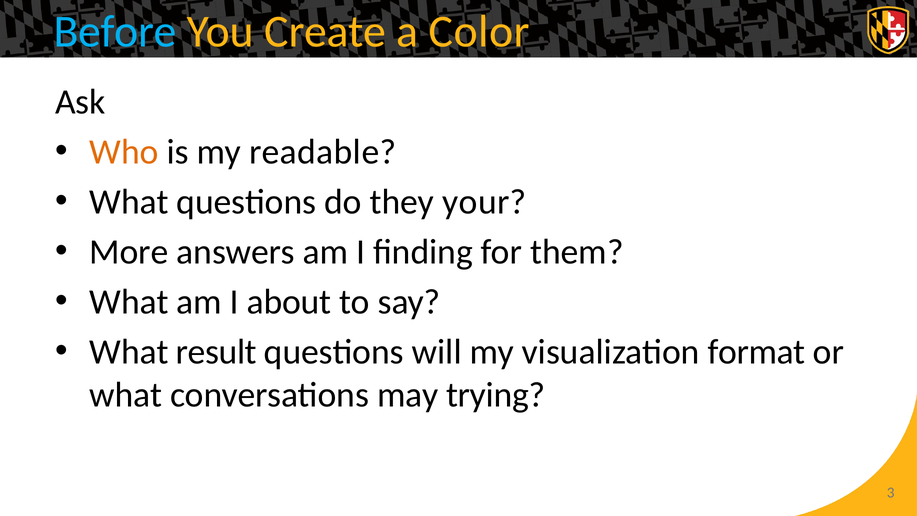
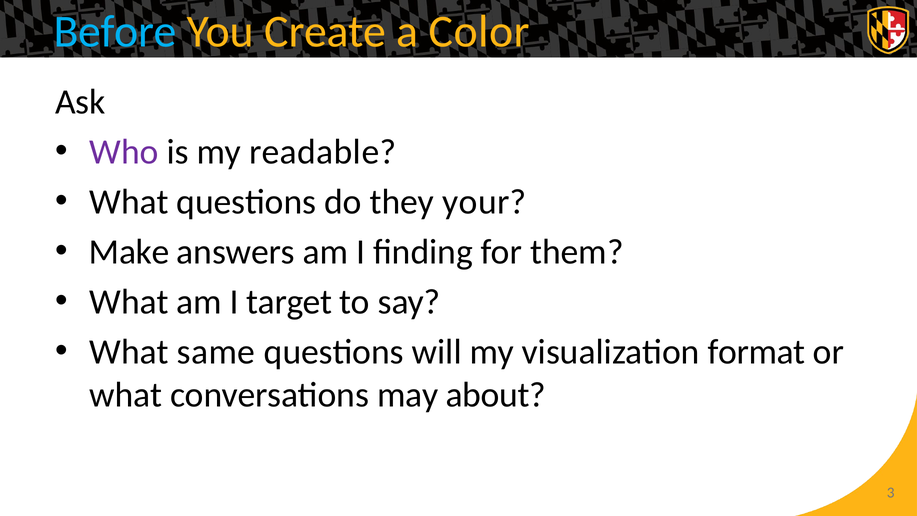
Who colour: orange -> purple
More: More -> Make
about: about -> target
result: result -> same
trying: trying -> about
